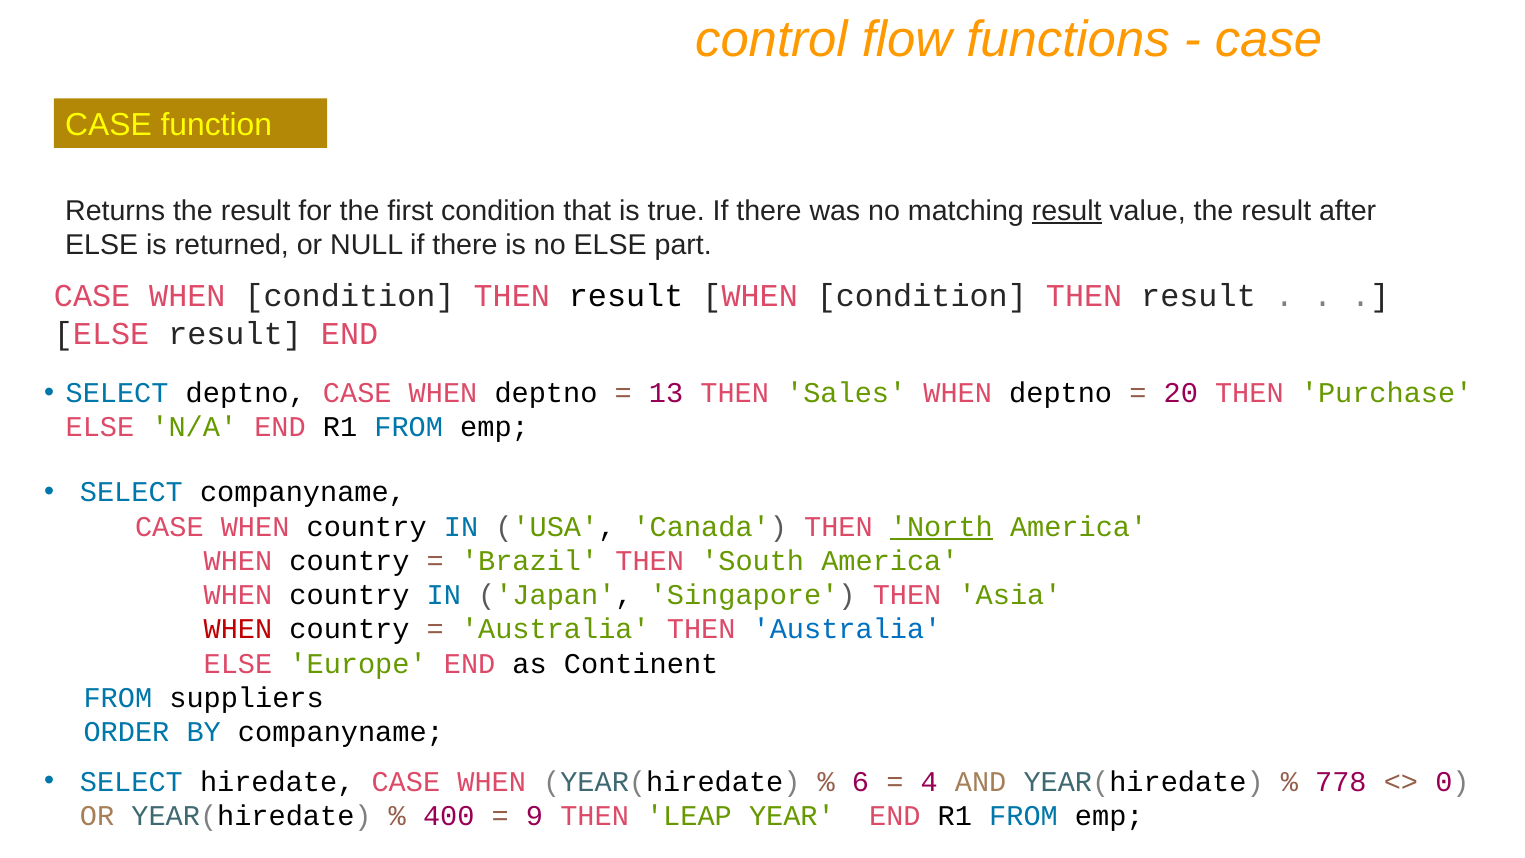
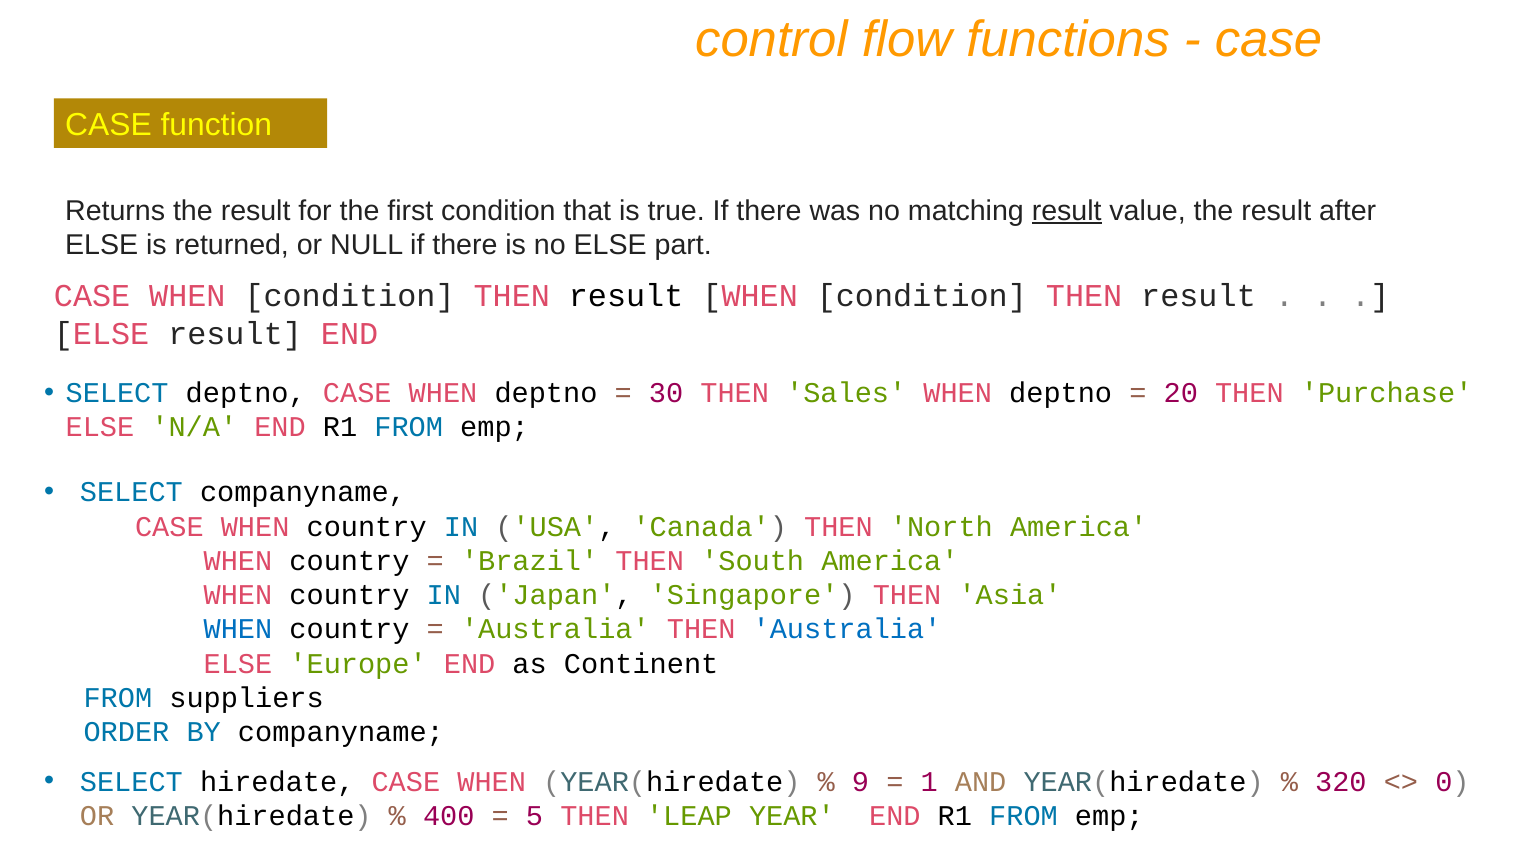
13: 13 -> 30
North underline: present -> none
WHEN at (238, 629) colour: red -> blue
6: 6 -> 9
4: 4 -> 1
778: 778 -> 320
9: 9 -> 5
